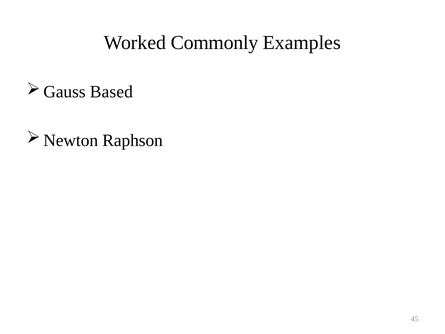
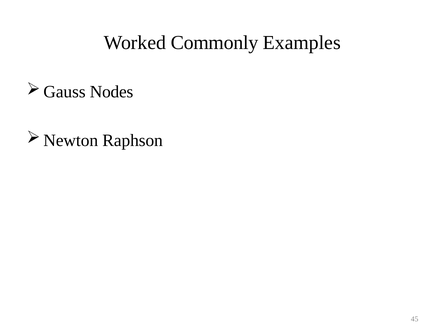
Based: Based -> Nodes
